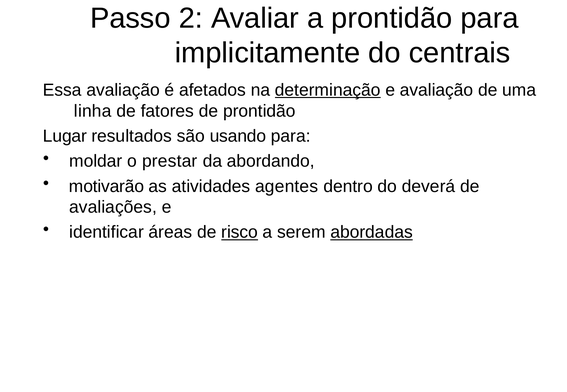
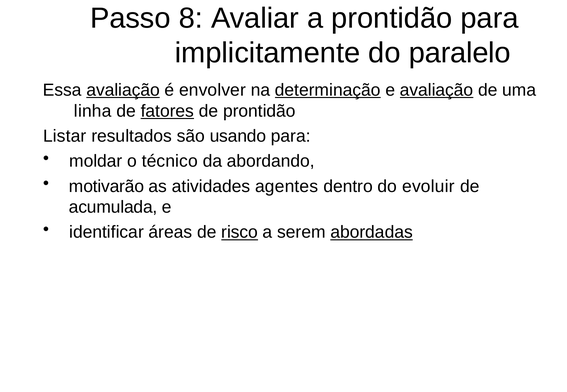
2: 2 -> 8
centrais: centrais -> paralelo
avaliação at (123, 90) underline: none -> present
afetados: afetados -> envolver
avaliação at (437, 90) underline: none -> present
fatores underline: none -> present
Lugar: Lugar -> Listar
prestar: prestar -> técnico
deverá: deverá -> evoluir
avaliações: avaliações -> acumulada
